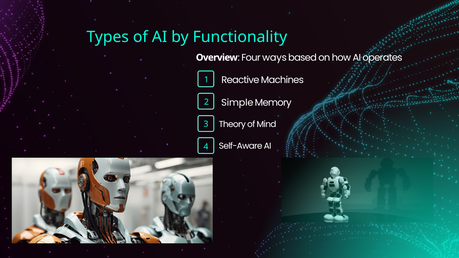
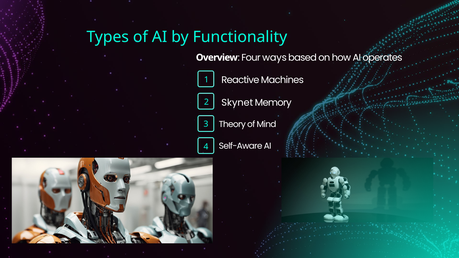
Simple: Simple -> Skynet
